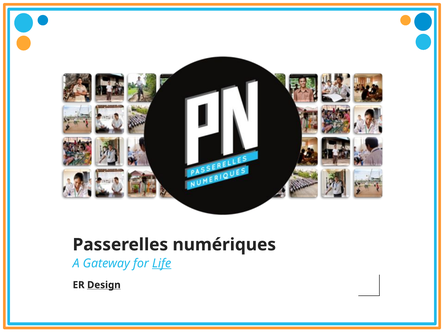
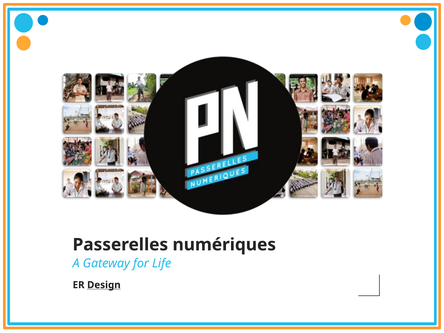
Life underline: present -> none
